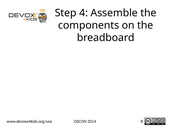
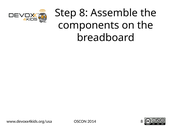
Step 4: 4 -> 8
